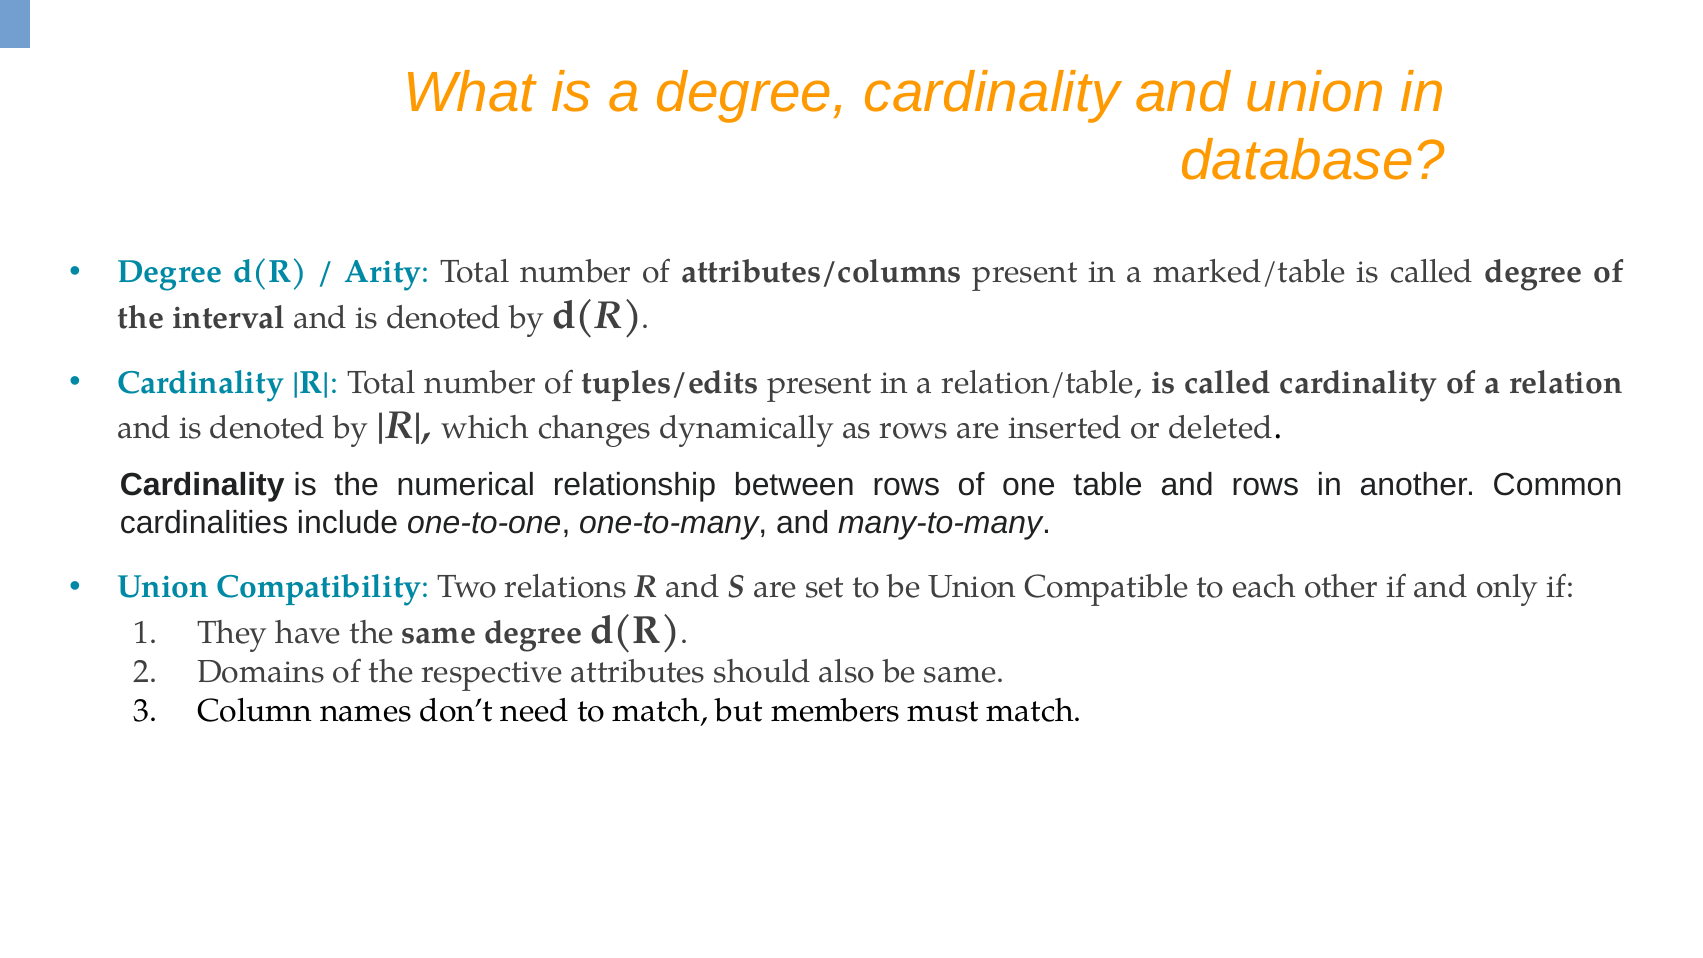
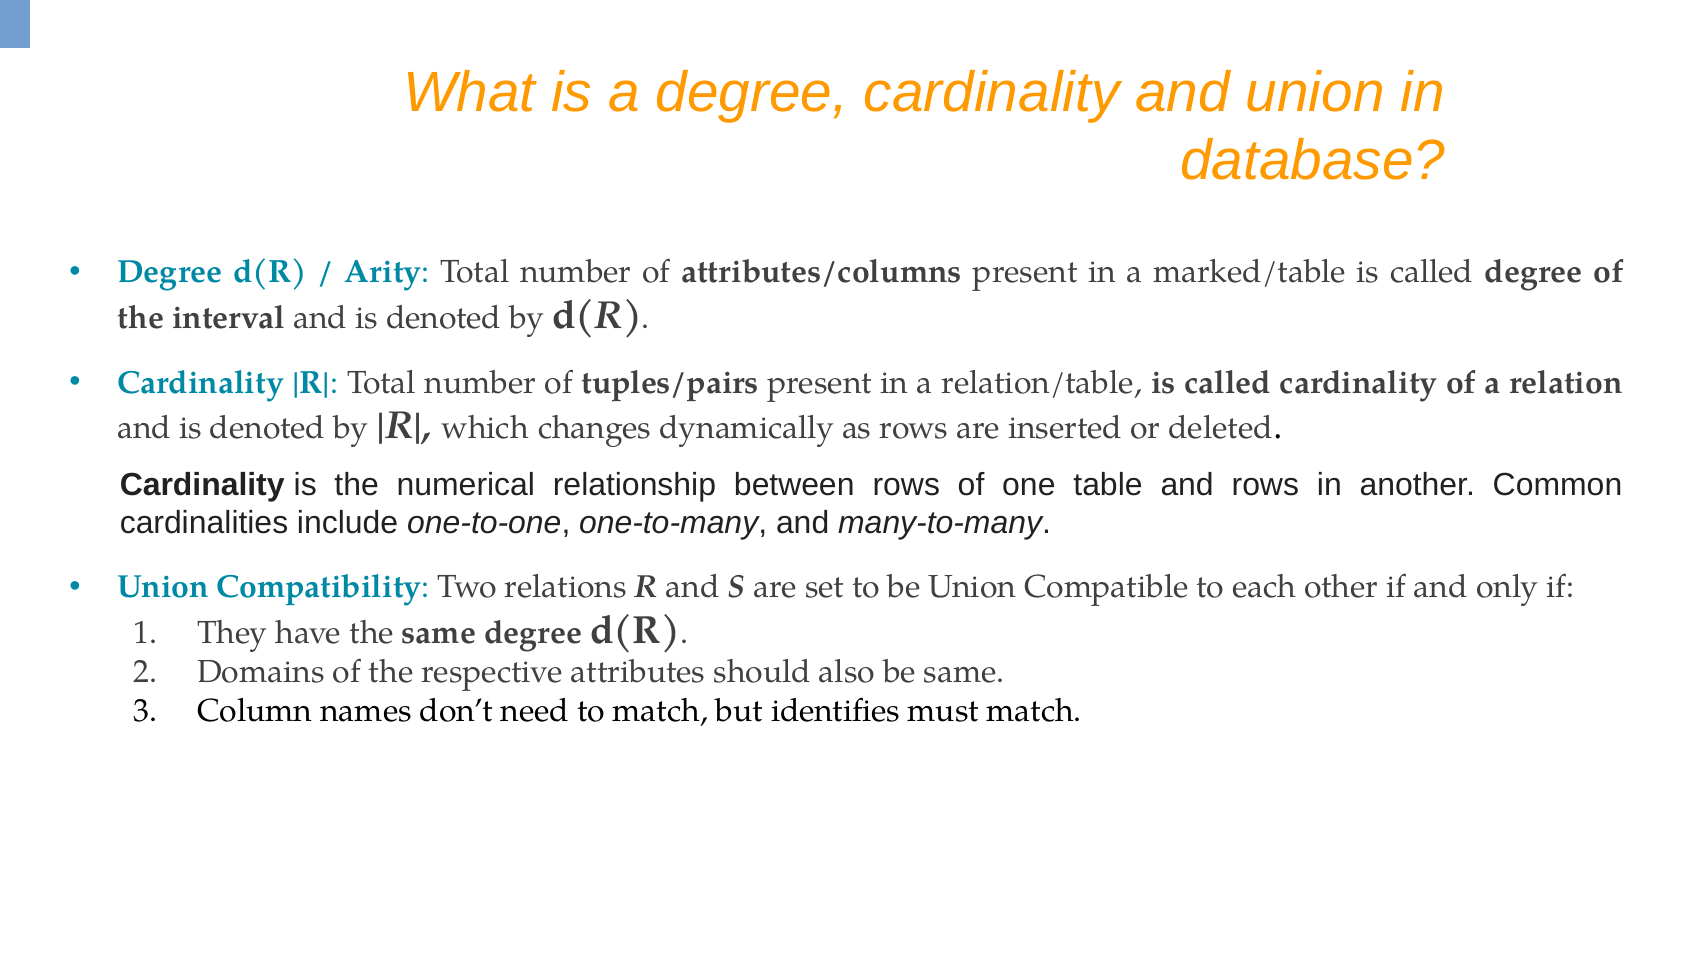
tuples/edits: tuples/edits -> tuples/pairs
members: members -> identifies
